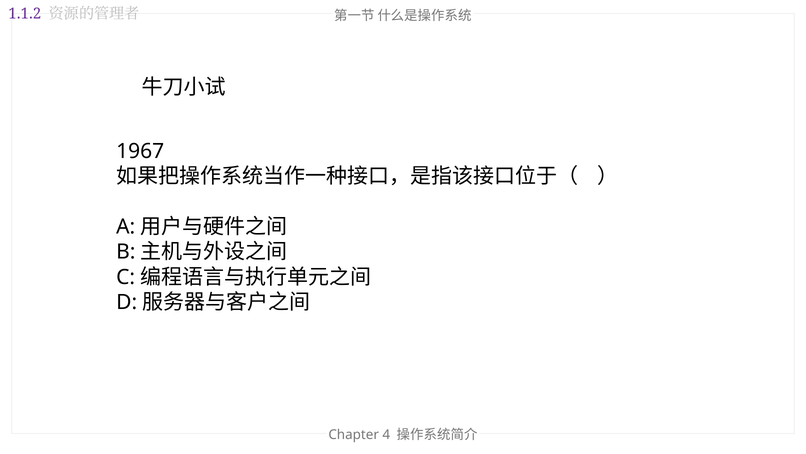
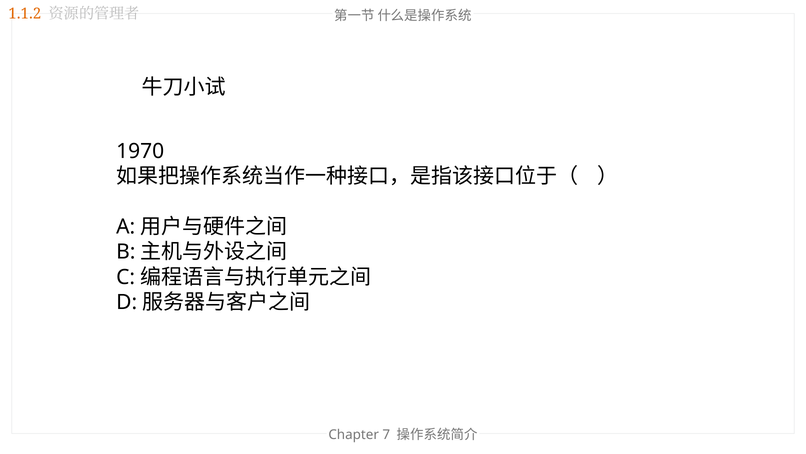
1.1.2 colour: purple -> orange
1967: 1967 -> 1970
4: 4 -> 7
